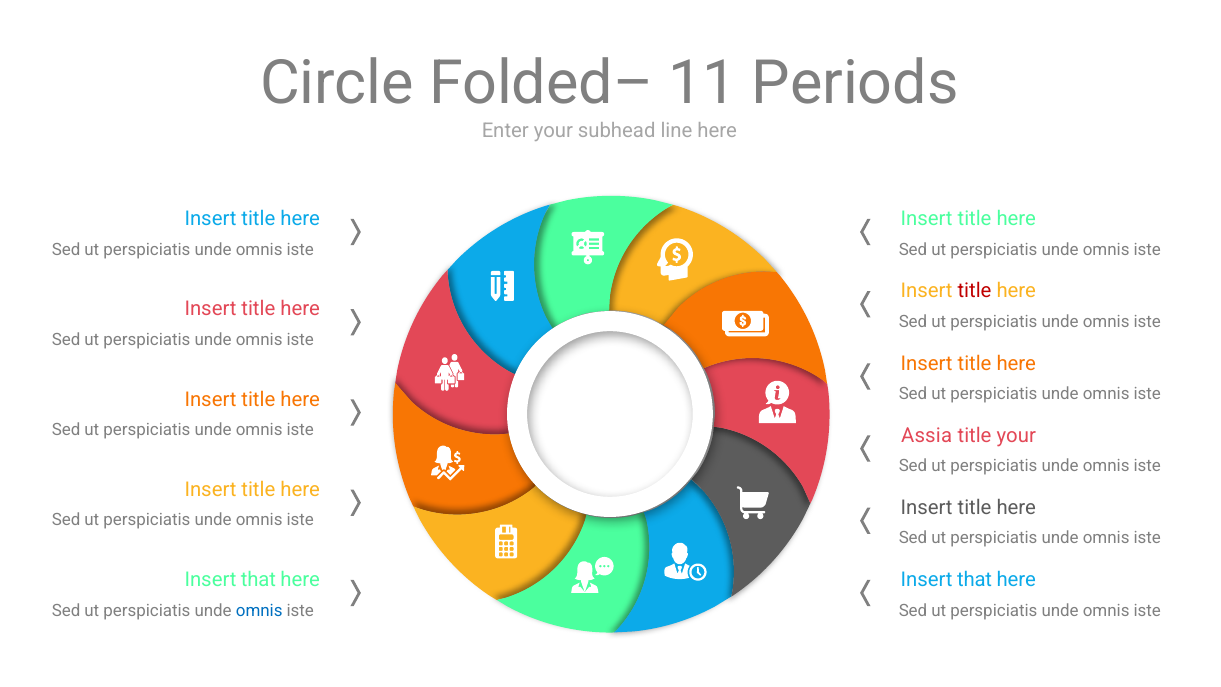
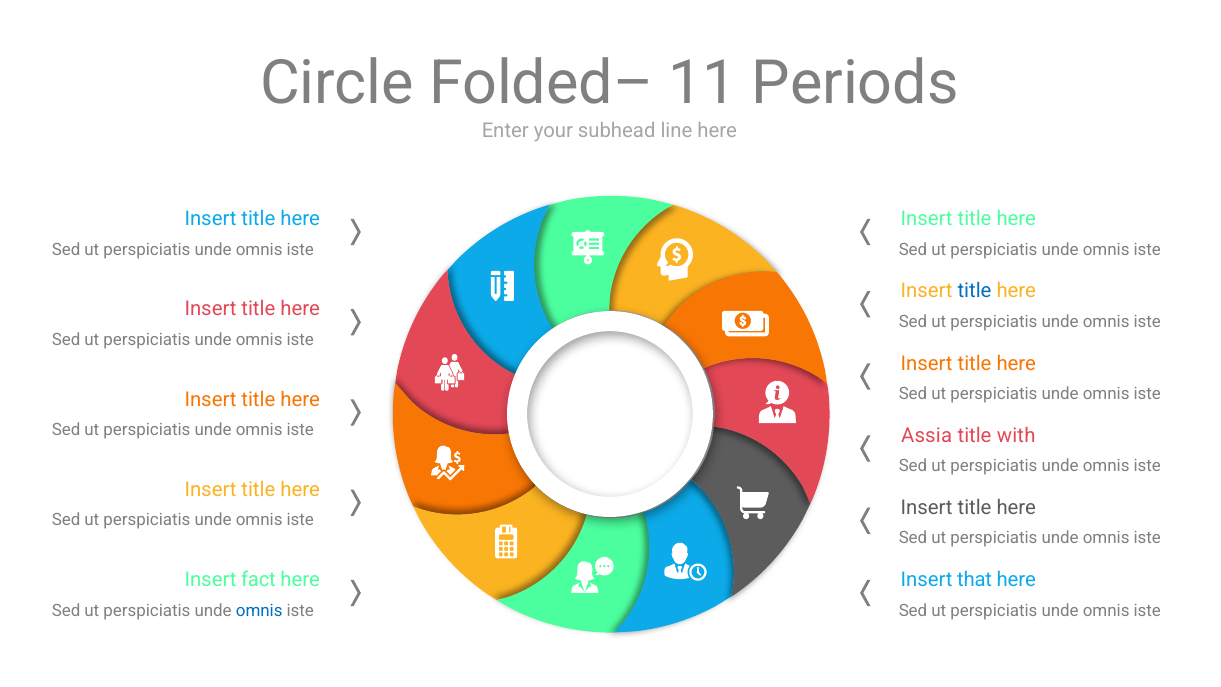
title at (975, 291) colour: red -> blue
title your: your -> with
that at (258, 580): that -> fact
